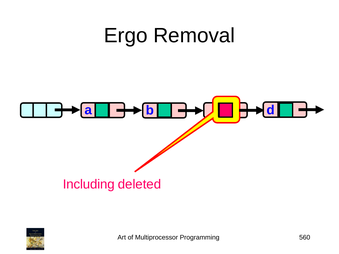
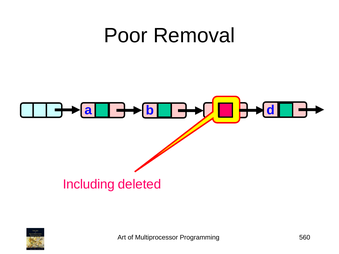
Ergo: Ergo -> Poor
